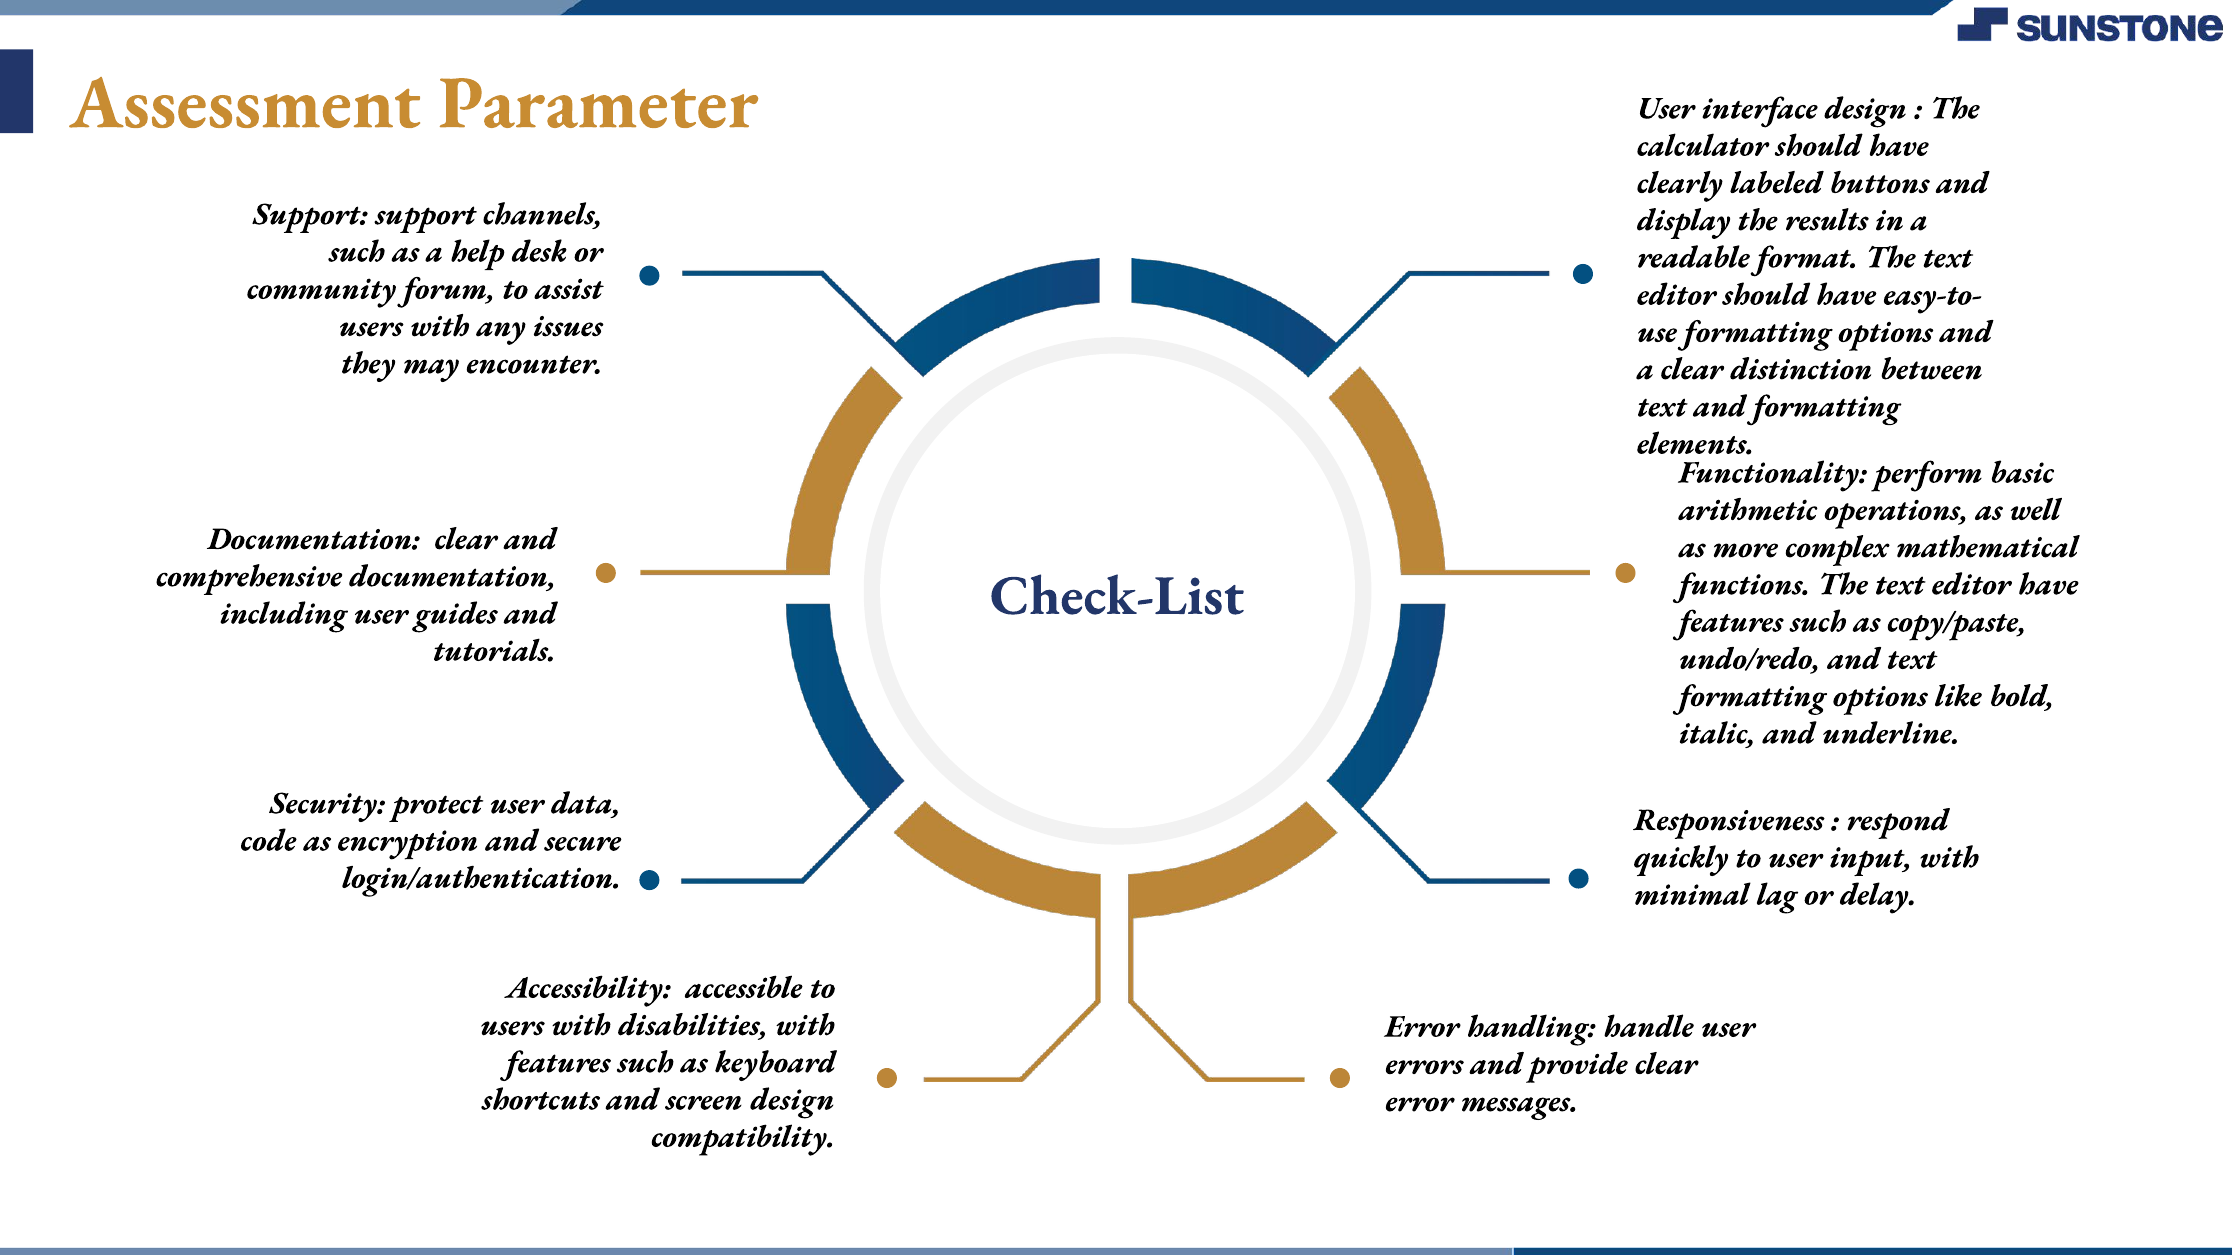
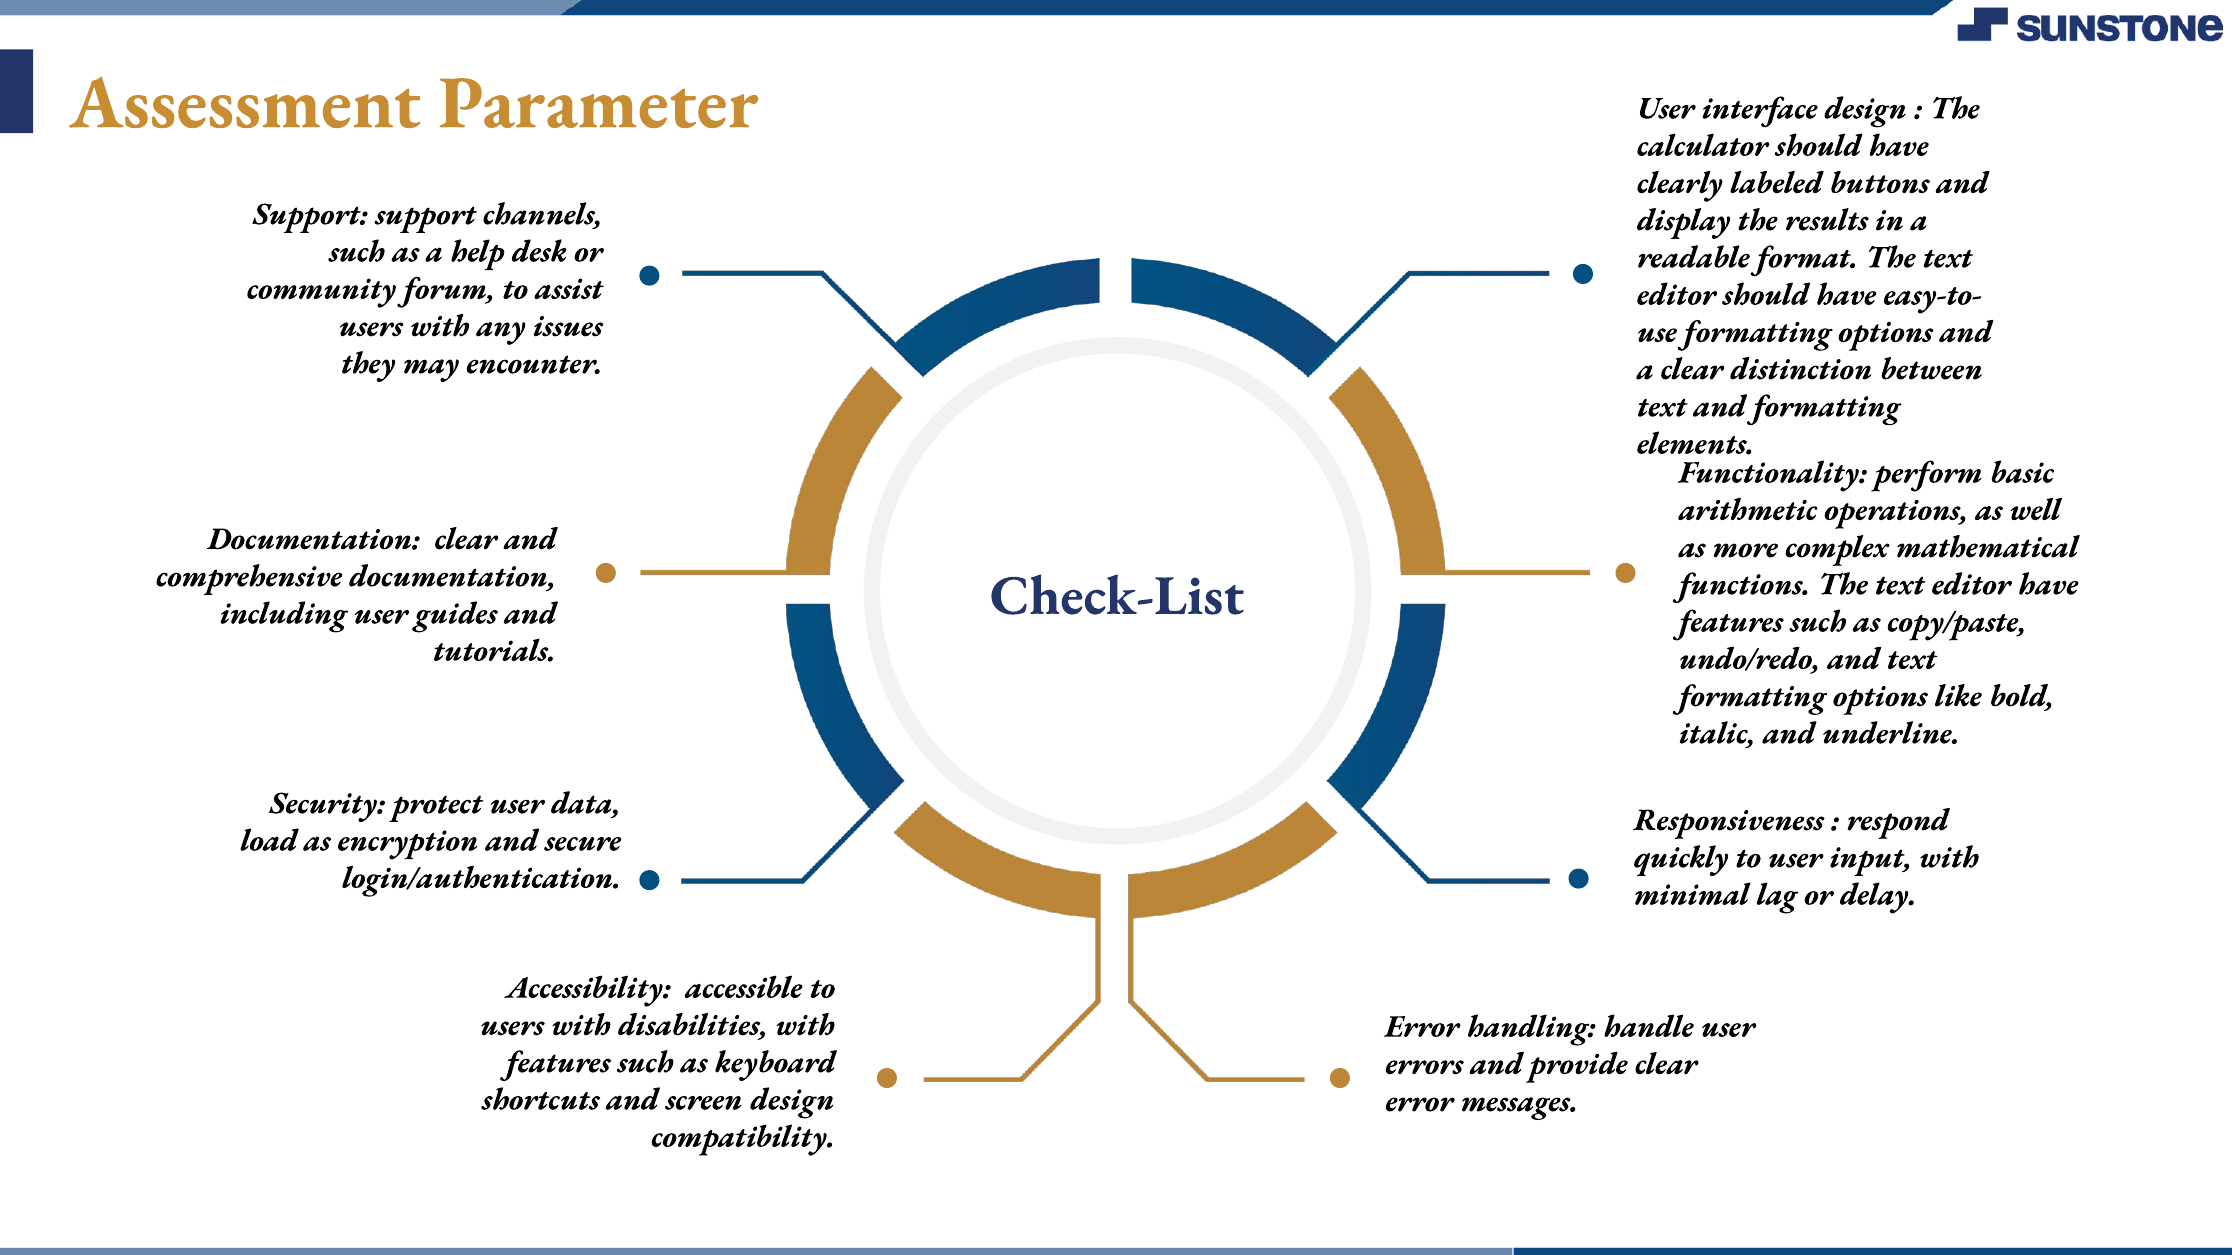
code: code -> load
